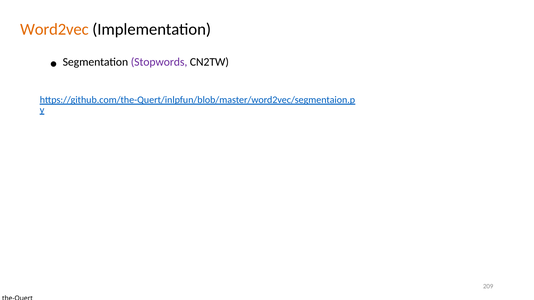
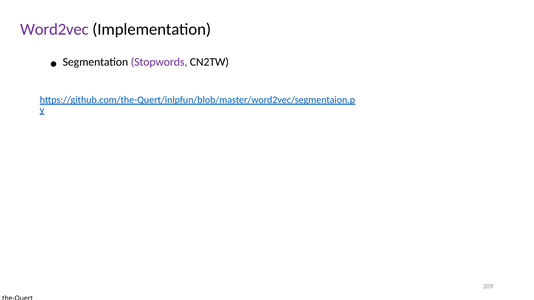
Word2vec colour: orange -> purple
